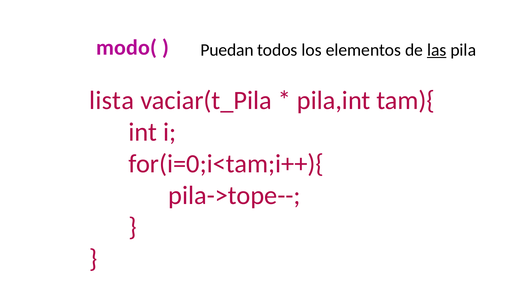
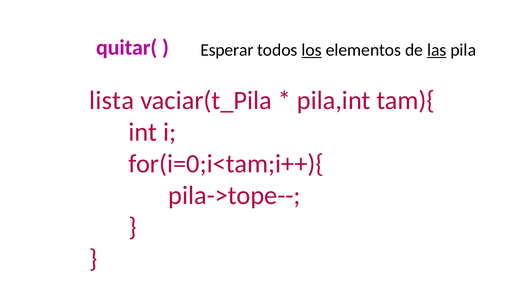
modo(: modo( -> quitar(
Puedan: Puedan -> Esperar
los underline: none -> present
